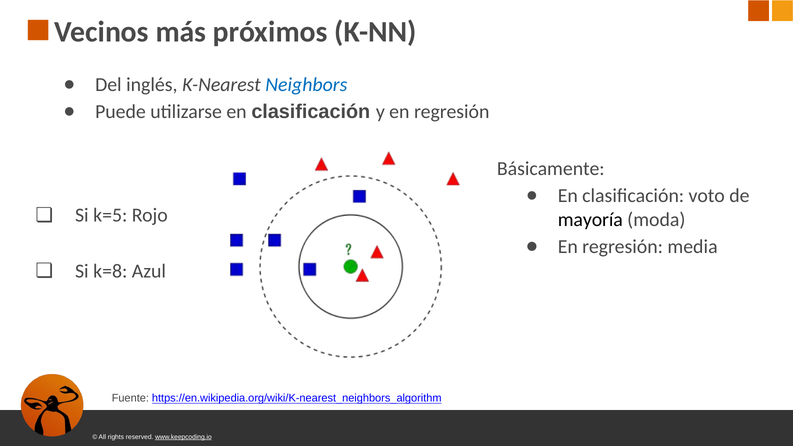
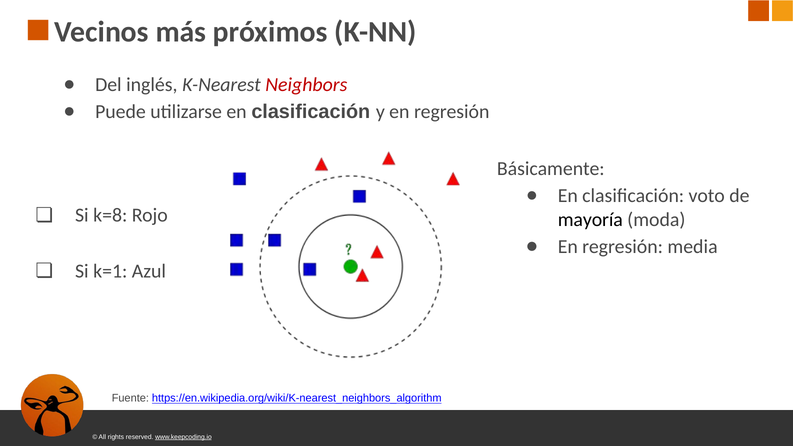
Neighbors colour: blue -> red
k=5: k=5 -> k=8
k=8: k=8 -> k=1
